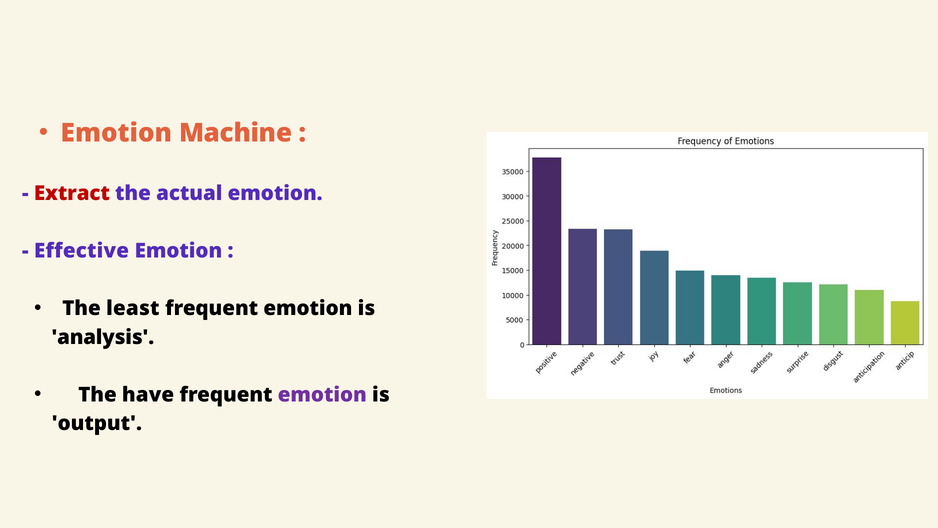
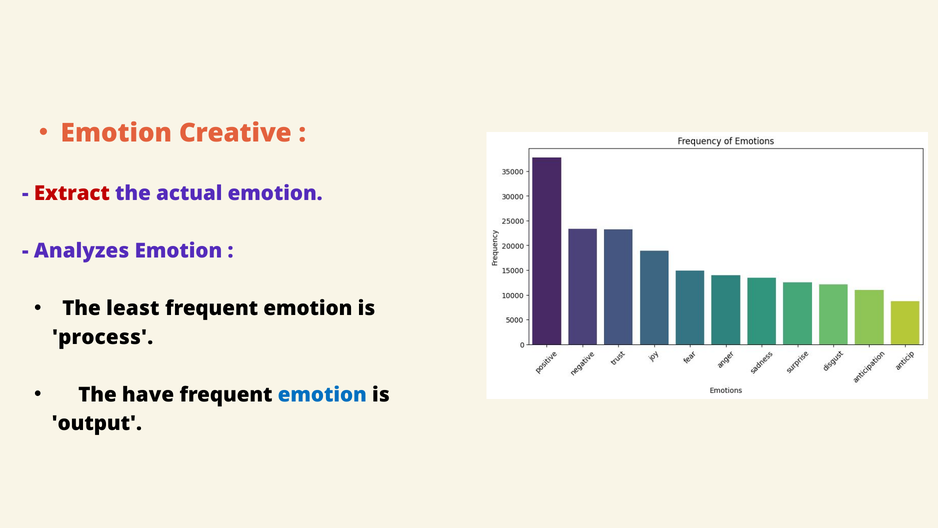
Machine: Machine -> Creative
Effective: Effective -> Analyzes
analysis: analysis -> process
emotion at (322, 395) colour: purple -> blue
